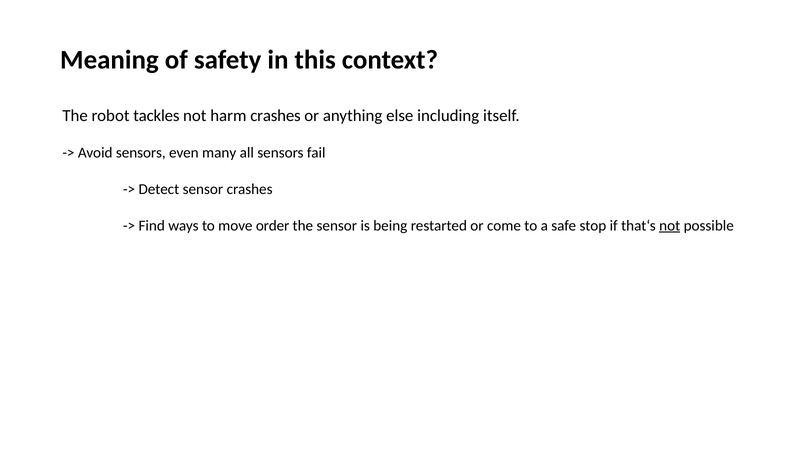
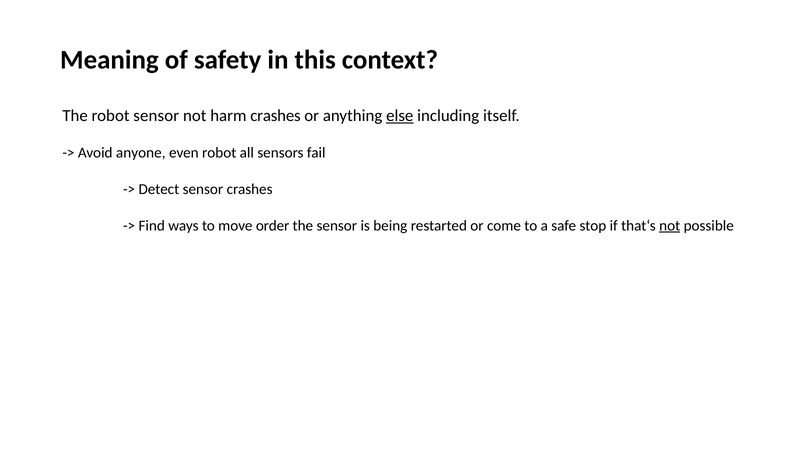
robot tackles: tackles -> sensor
else underline: none -> present
Avoid sensors: sensors -> anyone
even many: many -> robot
